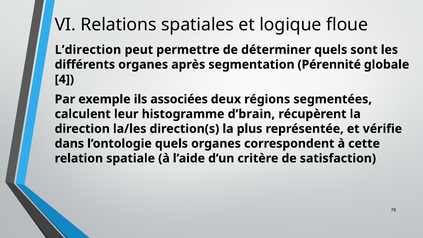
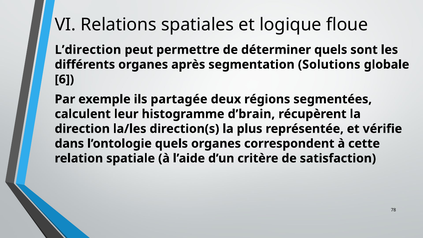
Pérennité: Pérennité -> Solutions
4: 4 -> 6
associées: associées -> partagée
